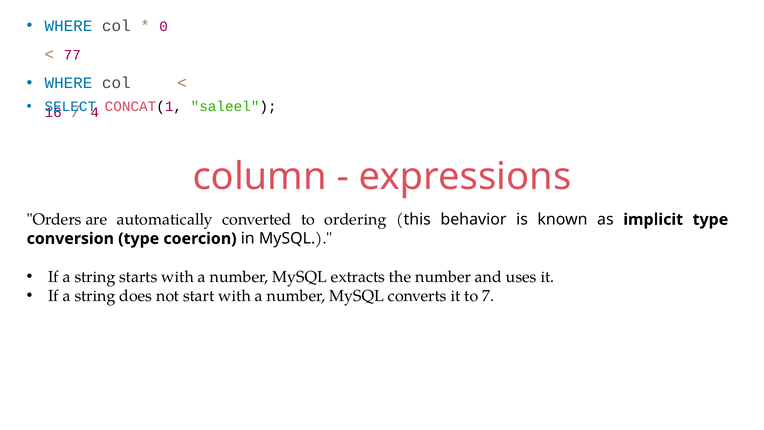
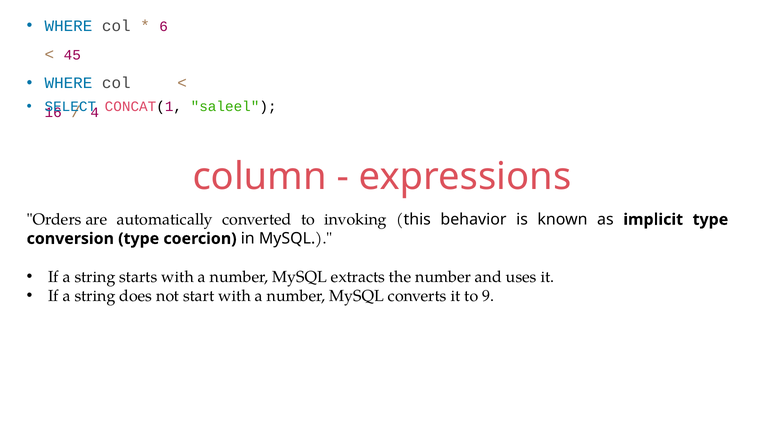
0: 0 -> 6
77: 77 -> 45
ordering: ordering -> invoking
7: 7 -> 9
